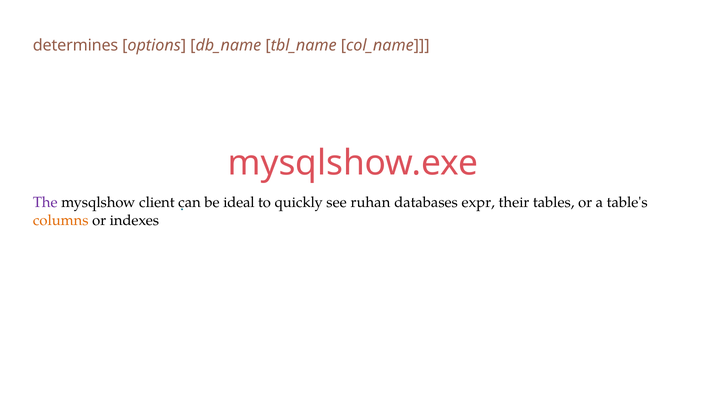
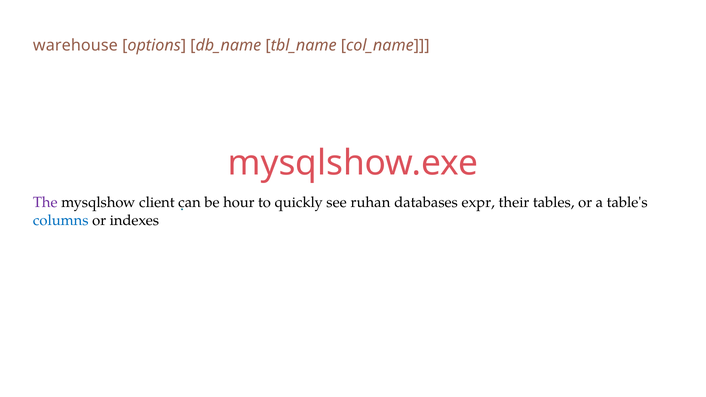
determines: determines -> warehouse
ideal: ideal -> hour
columns colour: orange -> blue
